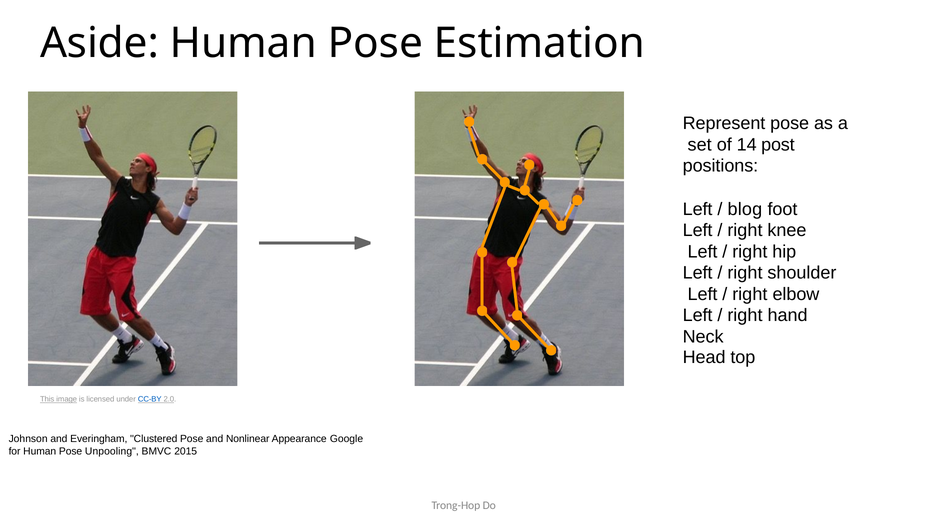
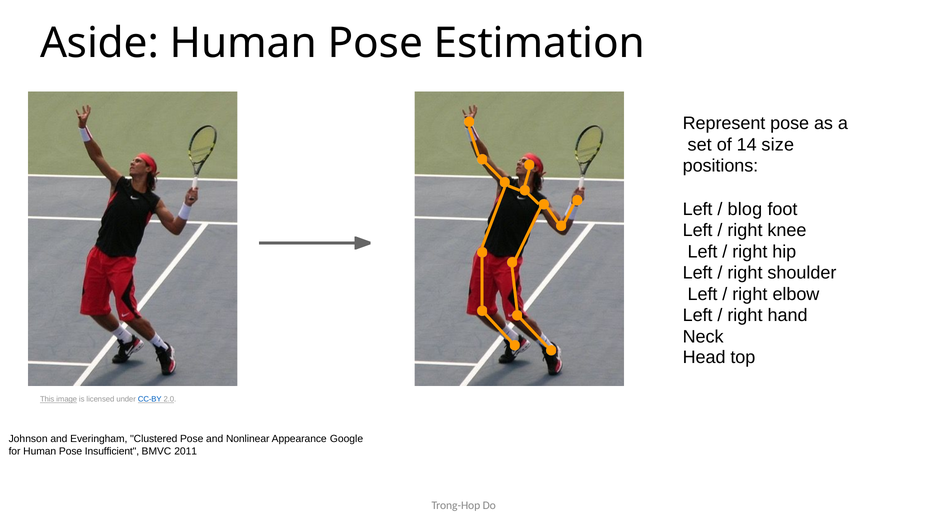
post: post -> size
Unpooling: Unpooling -> Insufficient
2015: 2015 -> 2011
